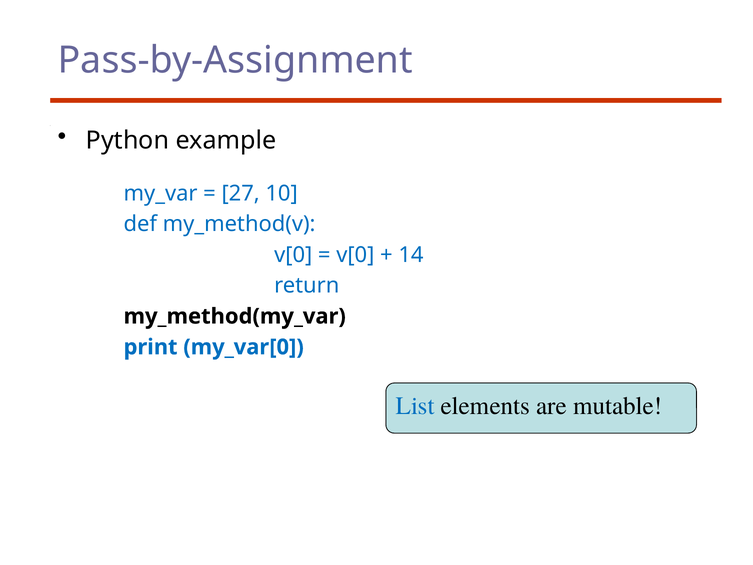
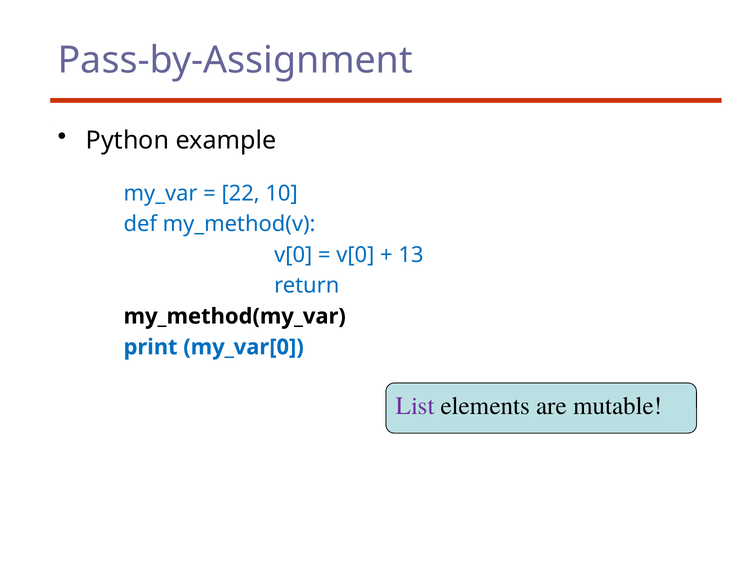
27: 27 -> 22
14: 14 -> 13
List colour: blue -> purple
